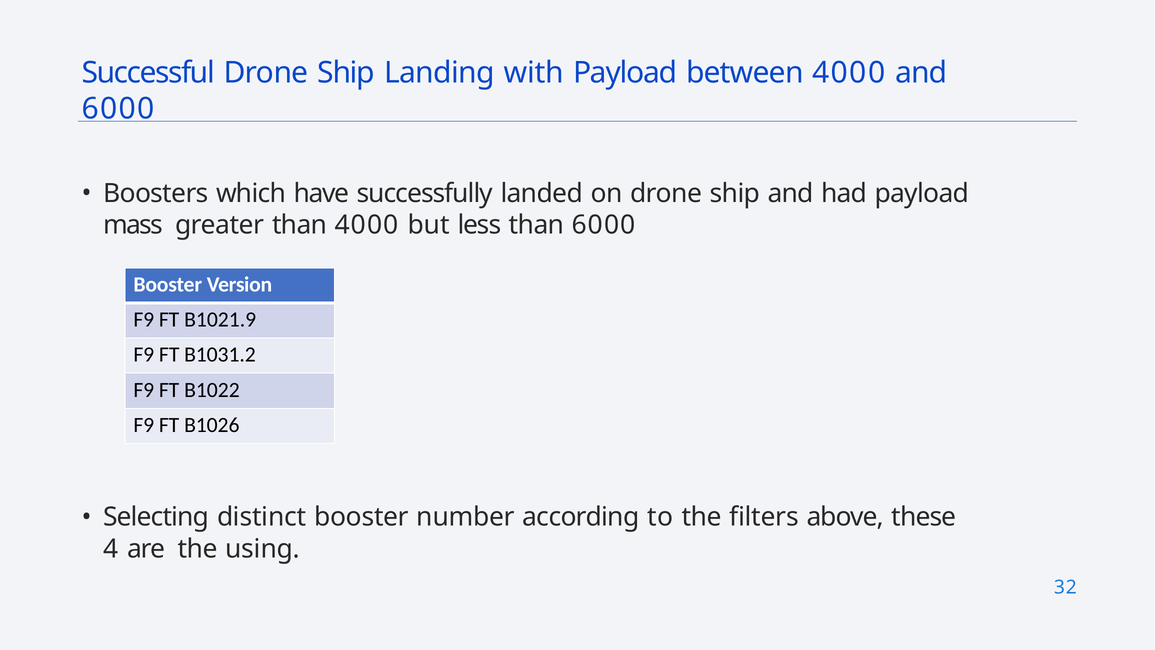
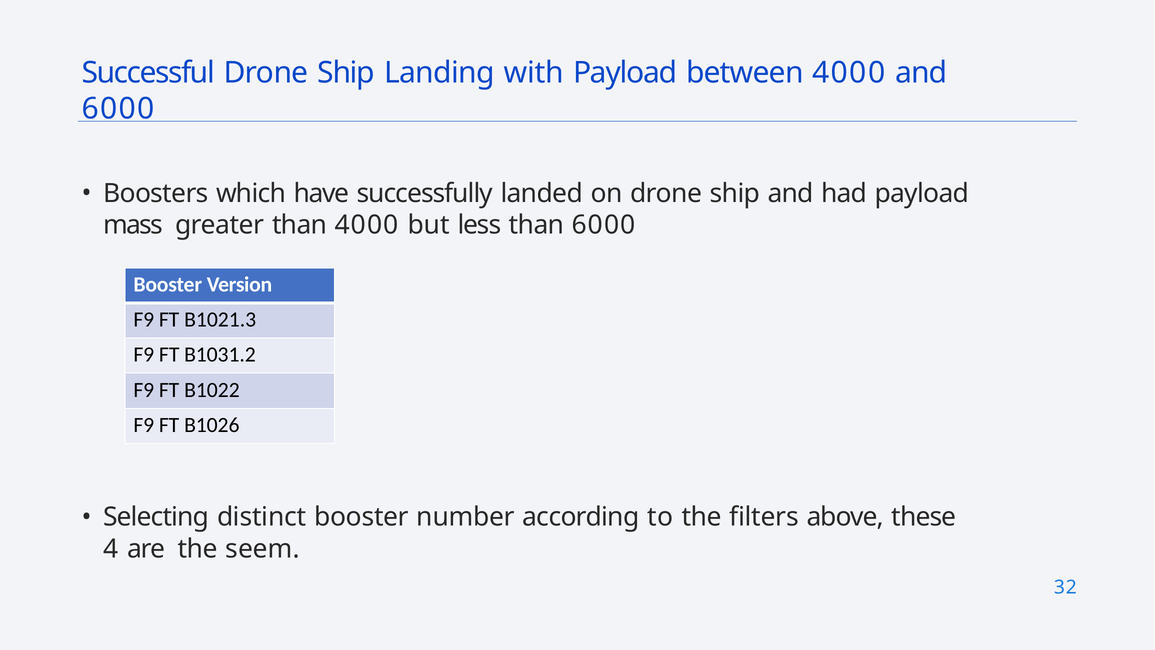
B1021.9: B1021.9 -> B1021.3
using: using -> seem
